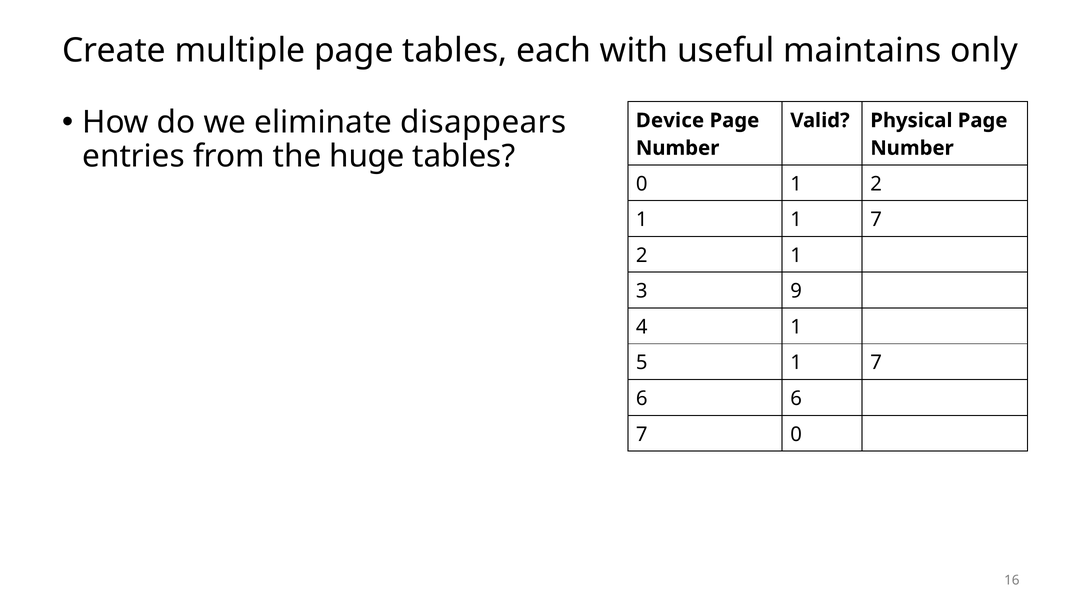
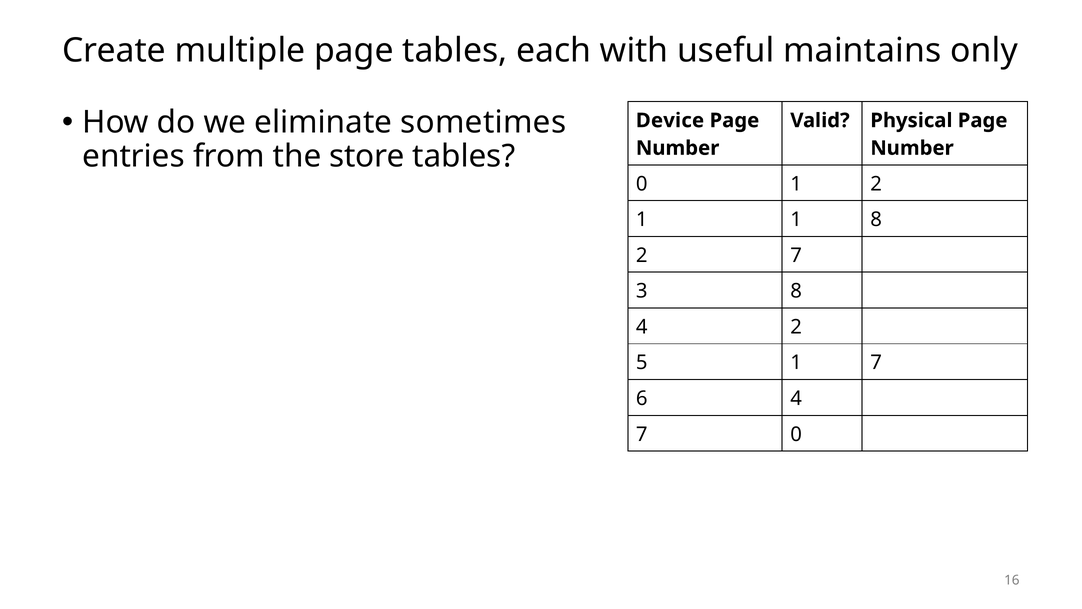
disappears: disappears -> sometimes
huge: huge -> store
1 1 7: 7 -> 8
1 at (796, 255): 1 -> 7
3 9: 9 -> 8
4 1: 1 -> 2
6 6: 6 -> 4
